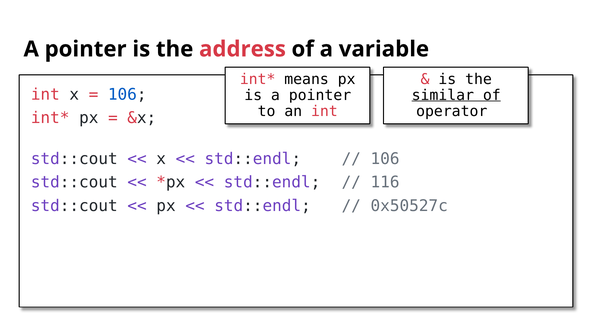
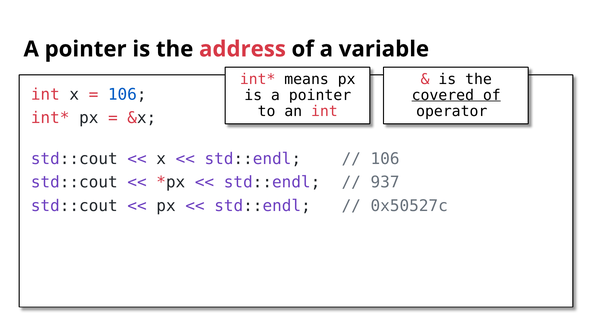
similar: similar -> covered
116: 116 -> 937
